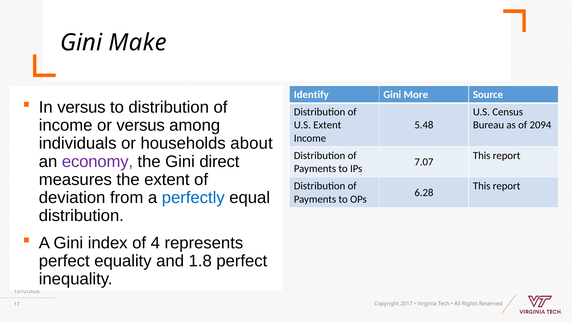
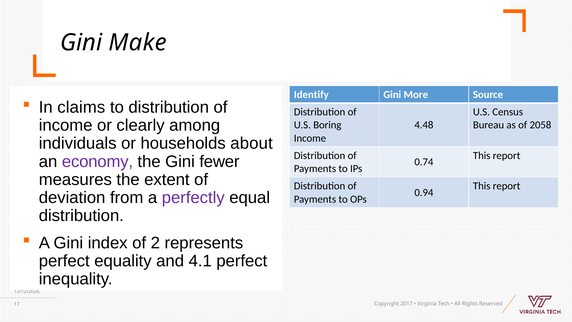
In versus: versus -> claims
or versus: versus -> clearly
U.S Extent: Extent -> Boring
5.48: 5.48 -> 4.48
2094: 2094 -> 2058
direct: direct -> fewer
7.07: 7.07 -> 0.74
6.28: 6.28 -> 0.94
perfectly colour: blue -> purple
4: 4 -> 2
1.8: 1.8 -> 4.1
